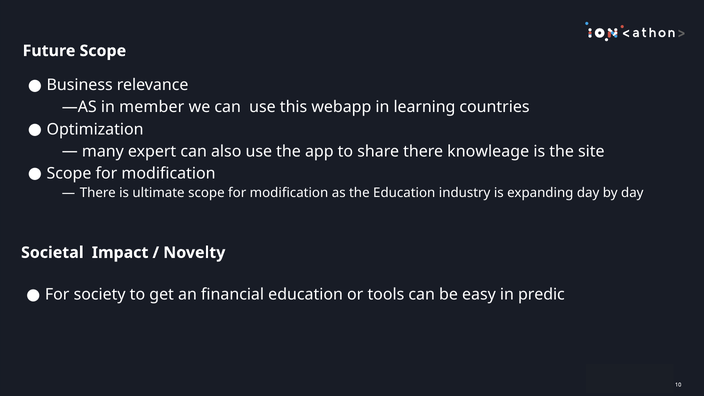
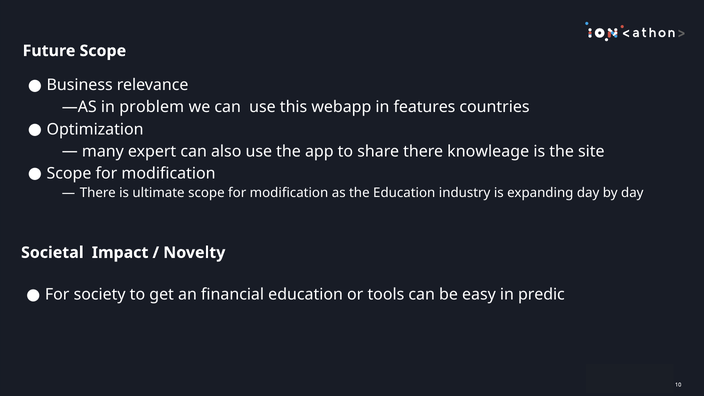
member: member -> problem
learning: learning -> features
